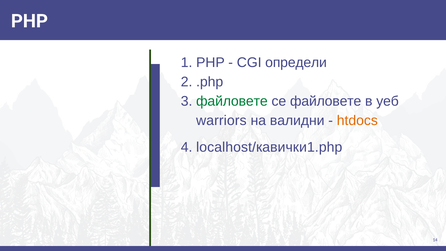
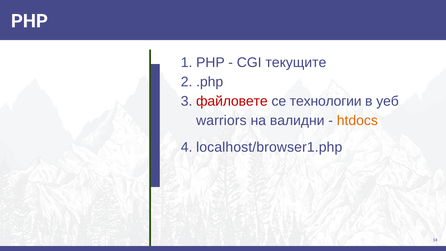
определи: определи -> текущите
файловете at (232, 101) colour: green -> red
се файловете: файловете -> технологии
localhost/кавички1.php: localhost/кавички1.php -> localhost/browser1.php
